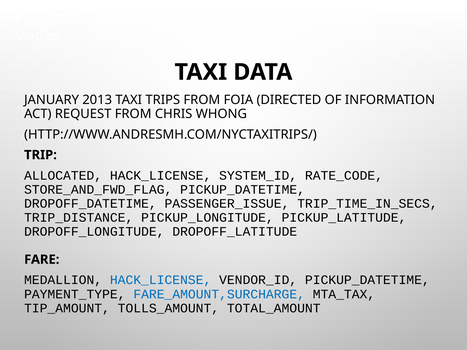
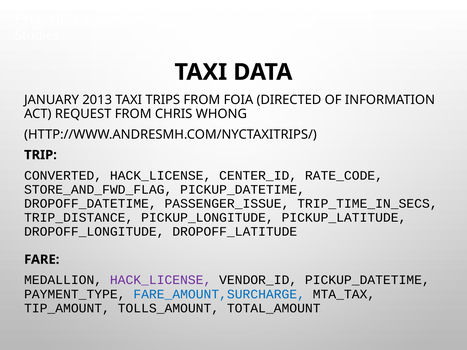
ALLOCATED: ALLOCATED -> CONVERTED
SYSTEM_ID: SYSTEM_ID -> CENTER_ID
HACK_LICENSE at (161, 280) colour: blue -> purple
